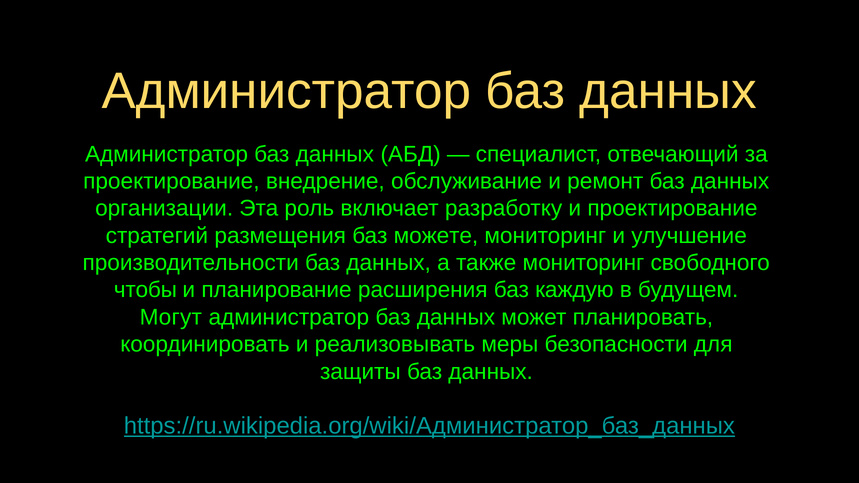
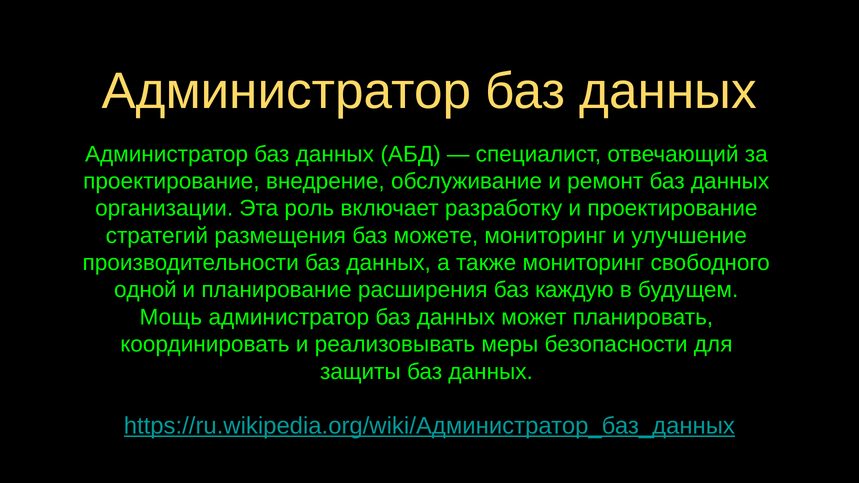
чтобы: чтобы -> одной
Могут: Могут -> Мощь
